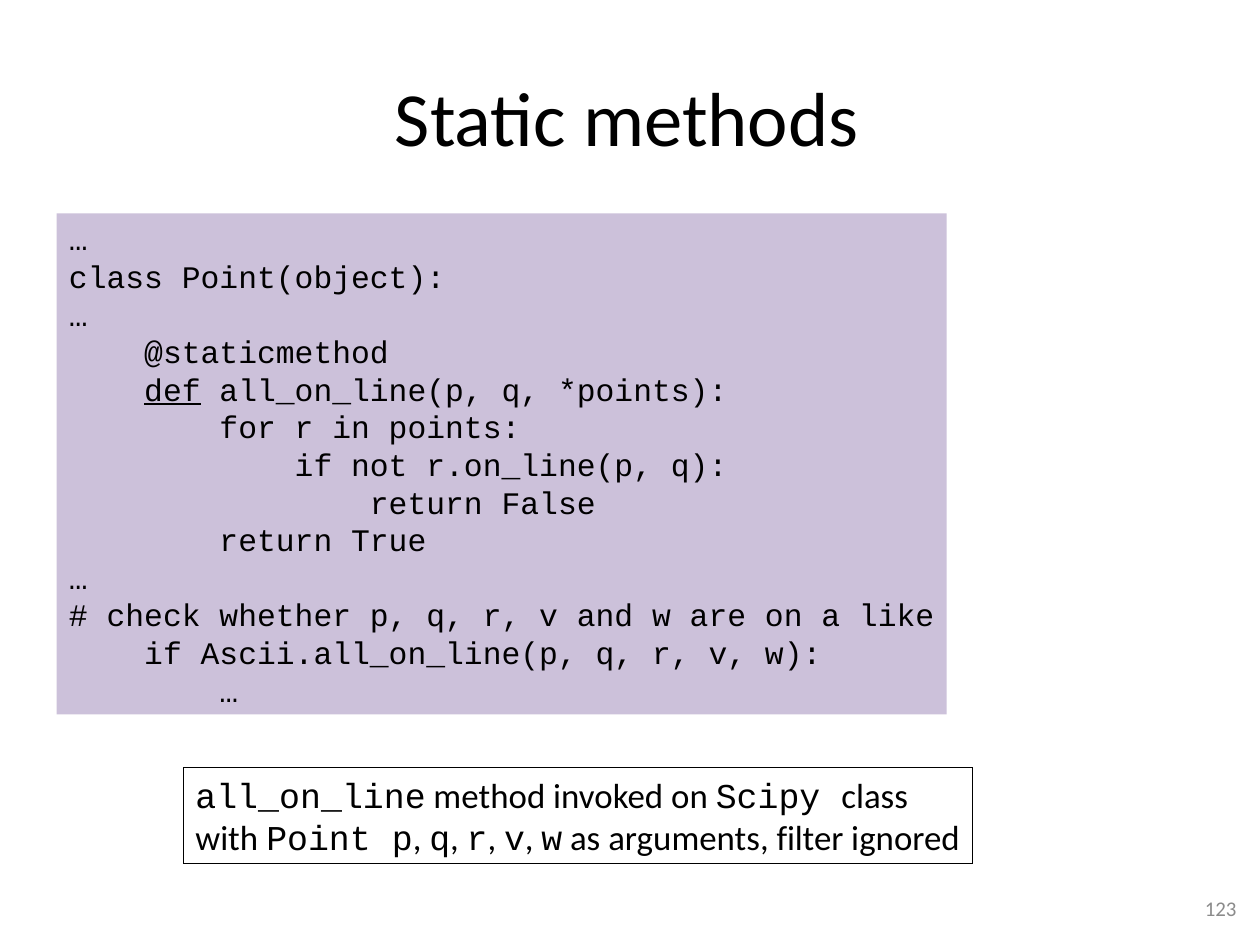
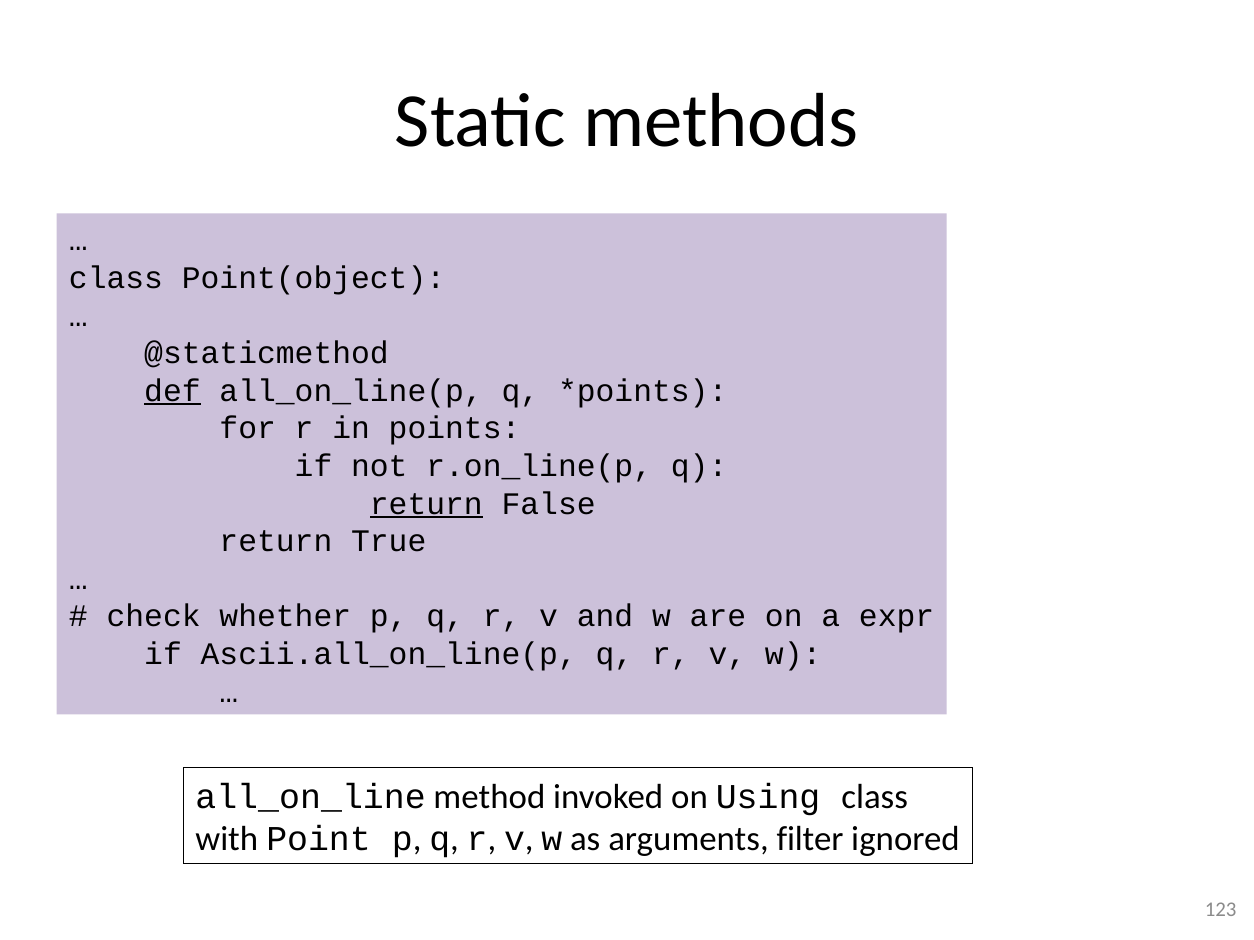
return at (426, 504) underline: none -> present
like: like -> expr
Scipy: Scipy -> Using
